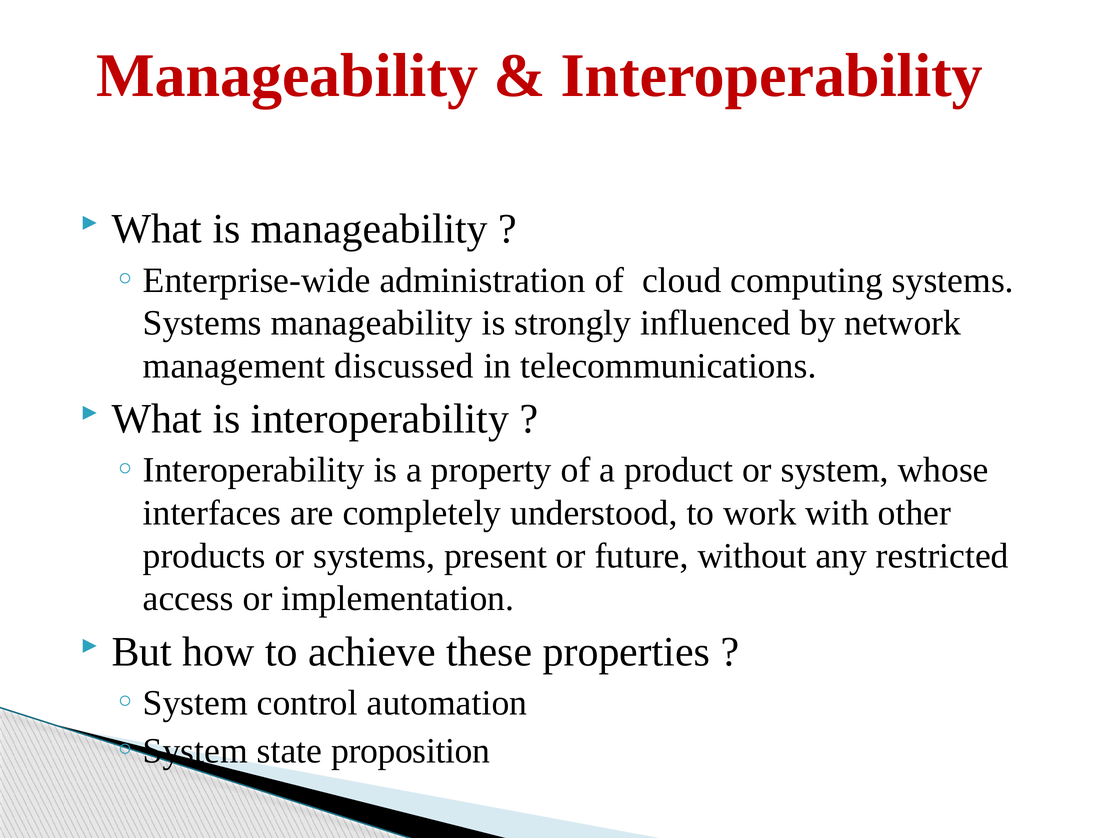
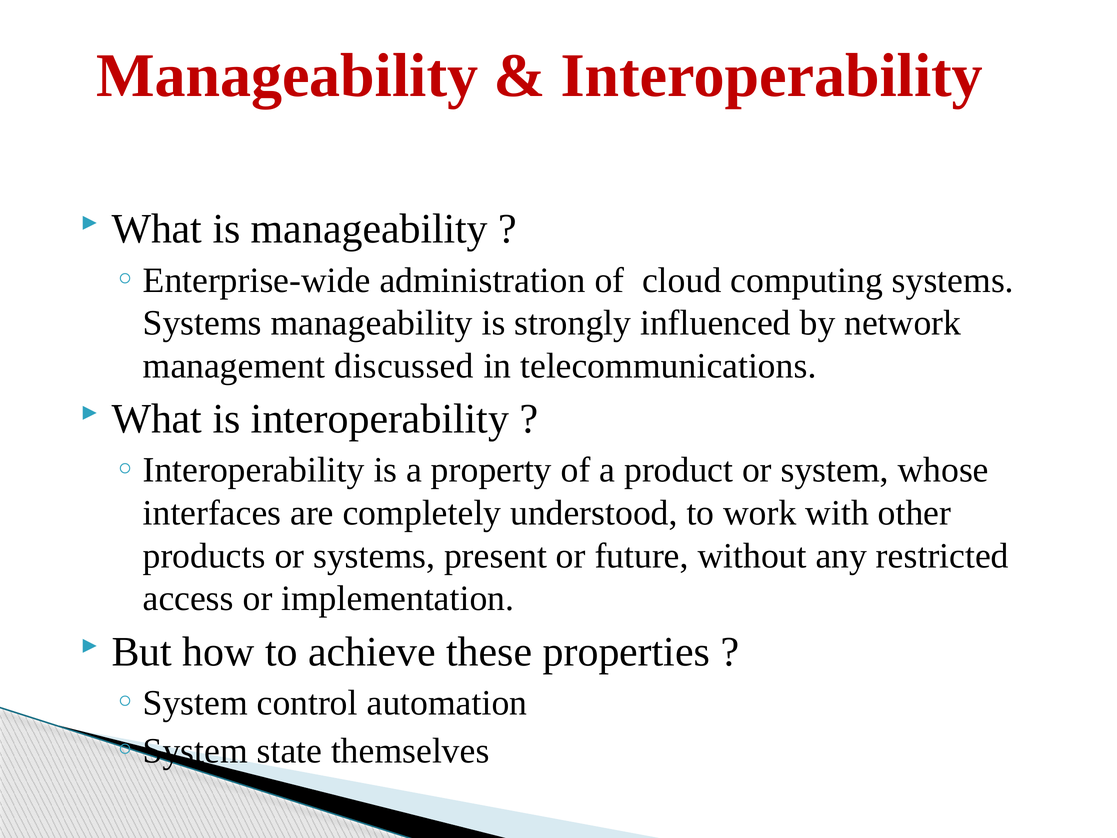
proposition: proposition -> themselves
